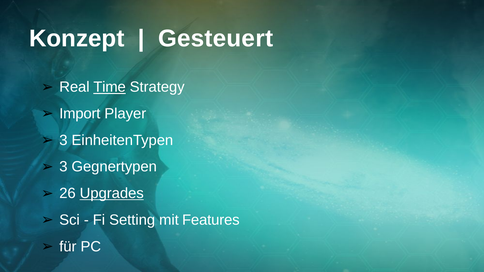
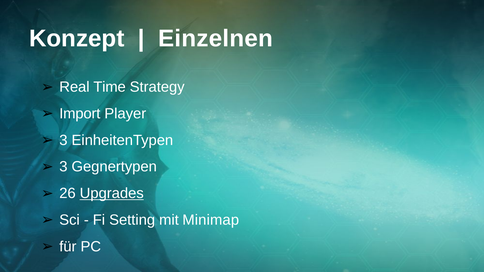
Gesteuert: Gesteuert -> Einzelnen
Time underline: present -> none
Features: Features -> Minimap
